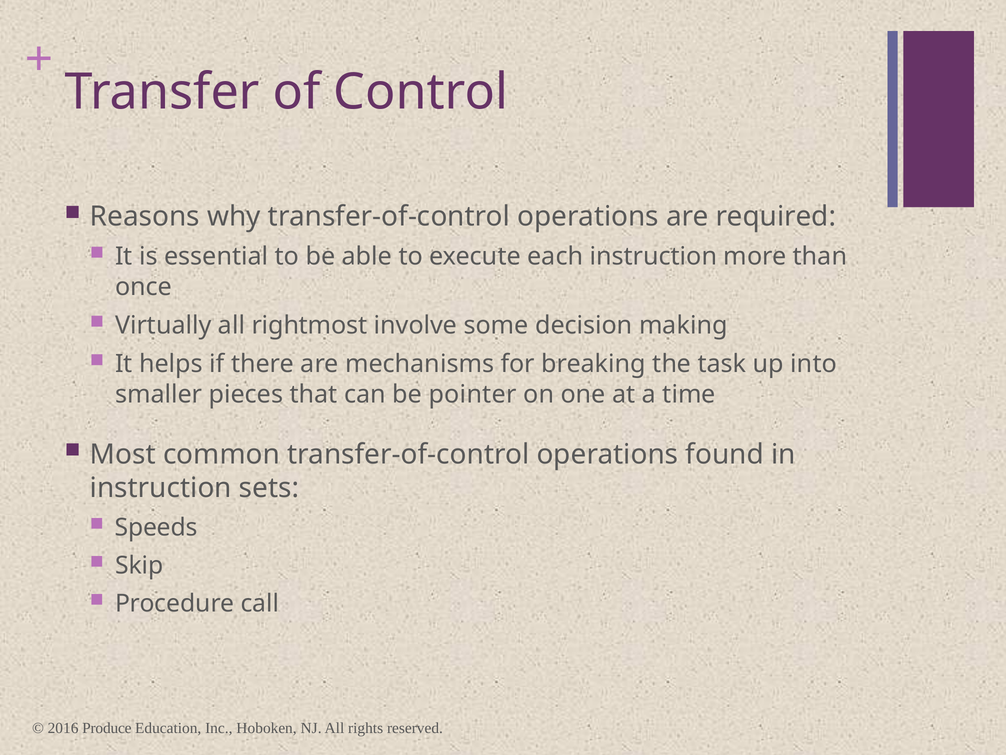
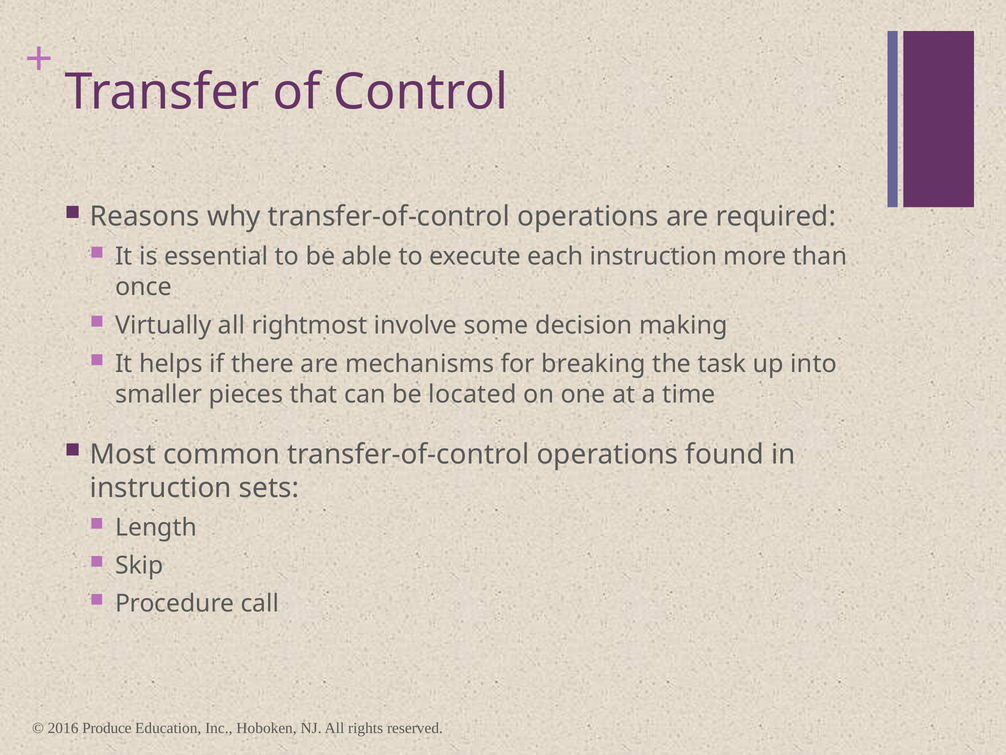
pointer: pointer -> located
Speeds: Speeds -> Length
